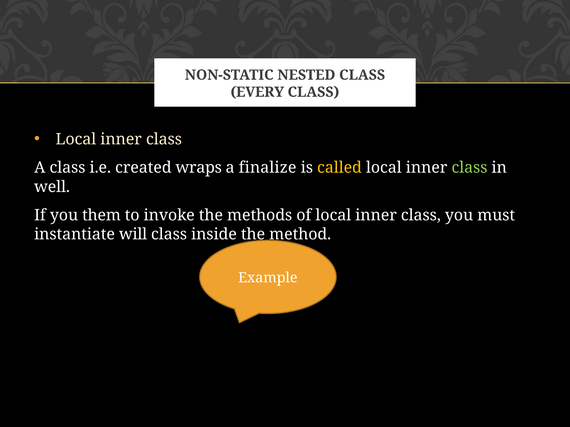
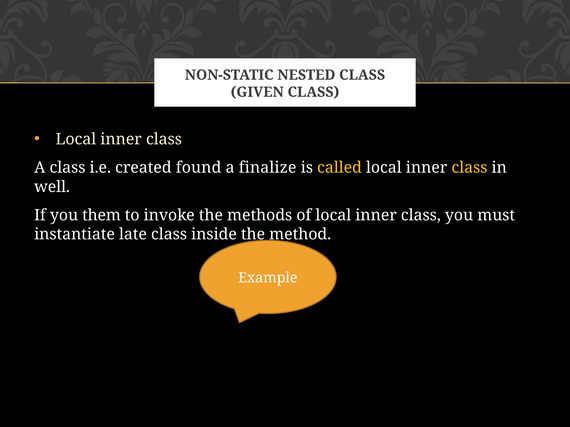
EVERY: EVERY -> GIVEN
wraps: wraps -> found
class at (469, 168) colour: light green -> yellow
will: will -> late
